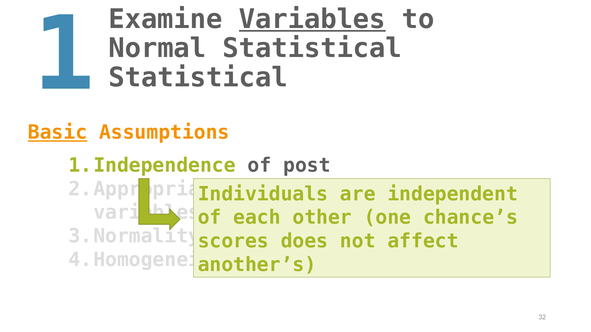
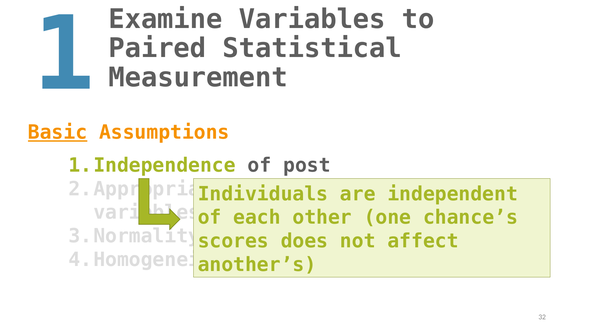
Variables at (312, 19) underline: present -> none
Normal: Normal -> Paired
Statistical at (198, 78): Statistical -> Measurement
